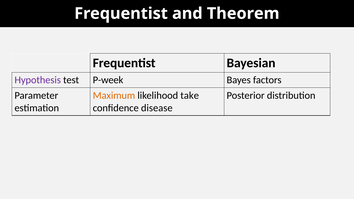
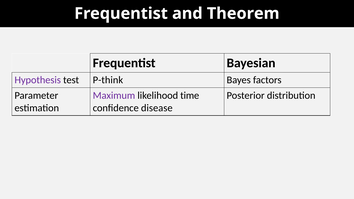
P-week: P-week -> P-think
Maximum colour: orange -> purple
take: take -> time
